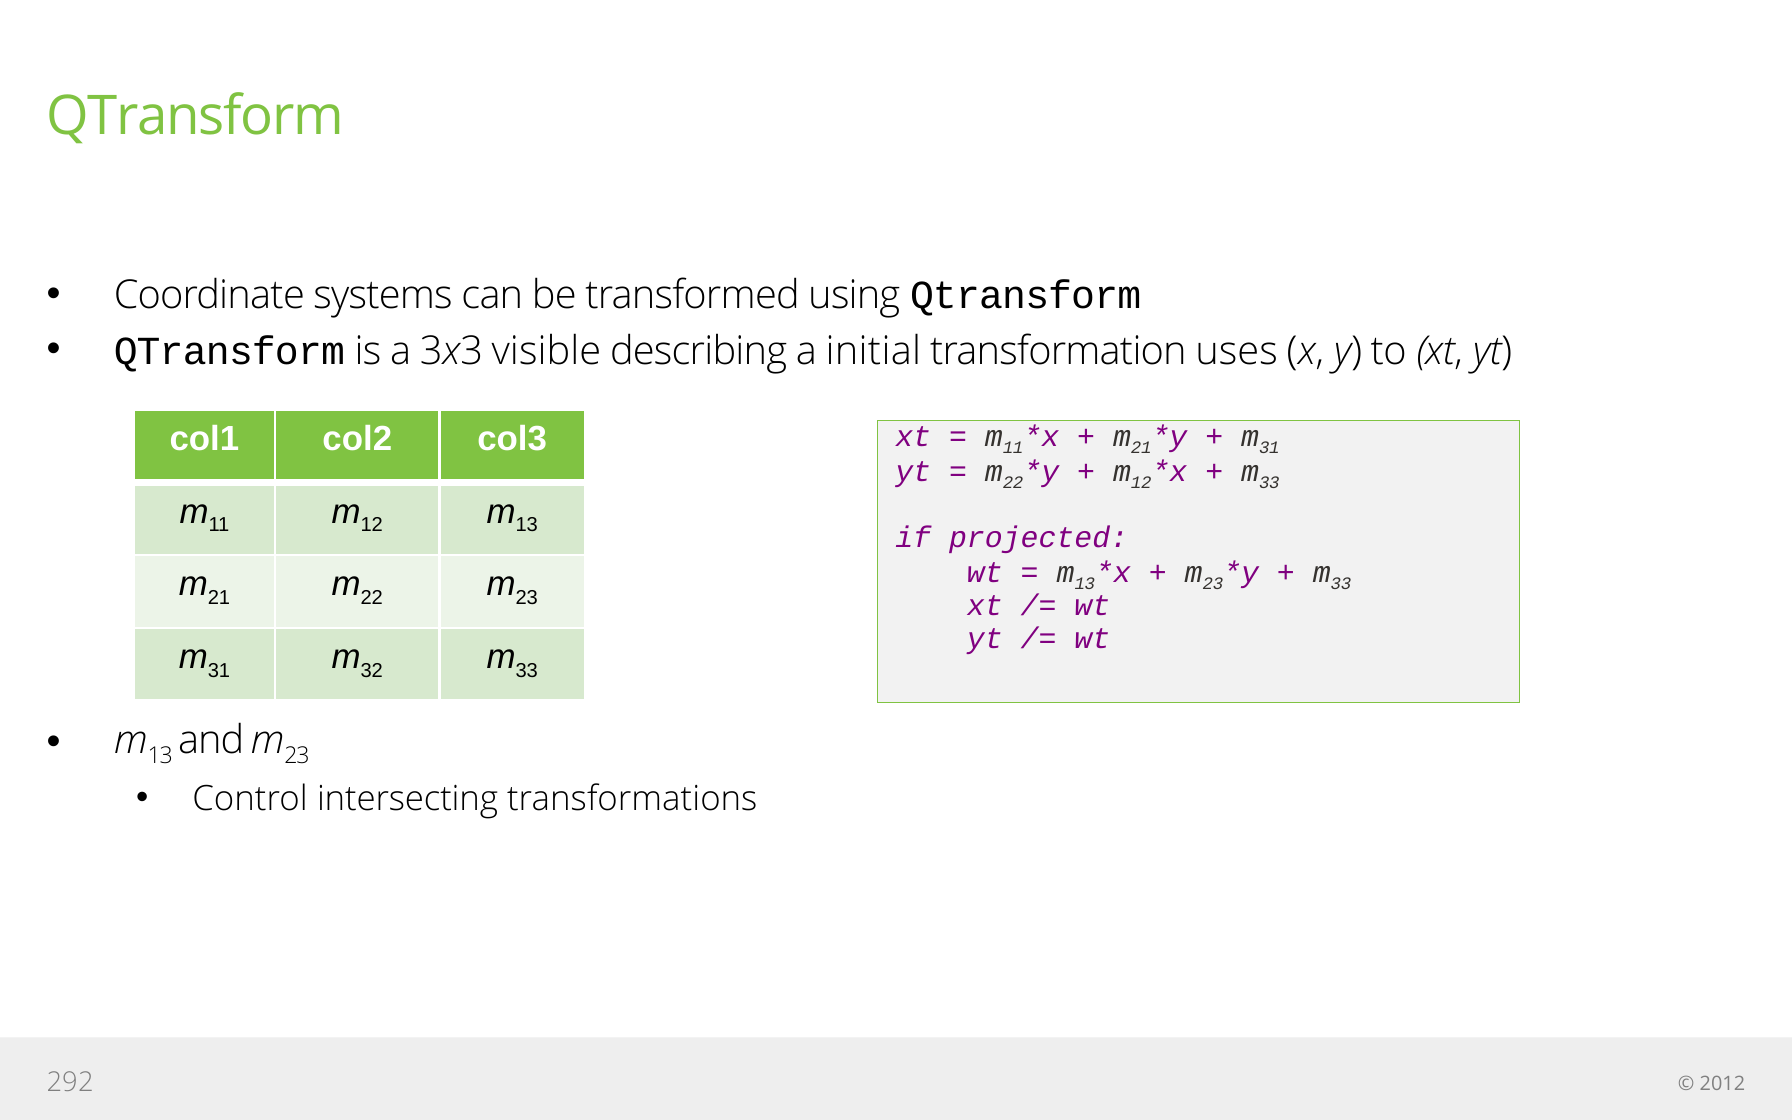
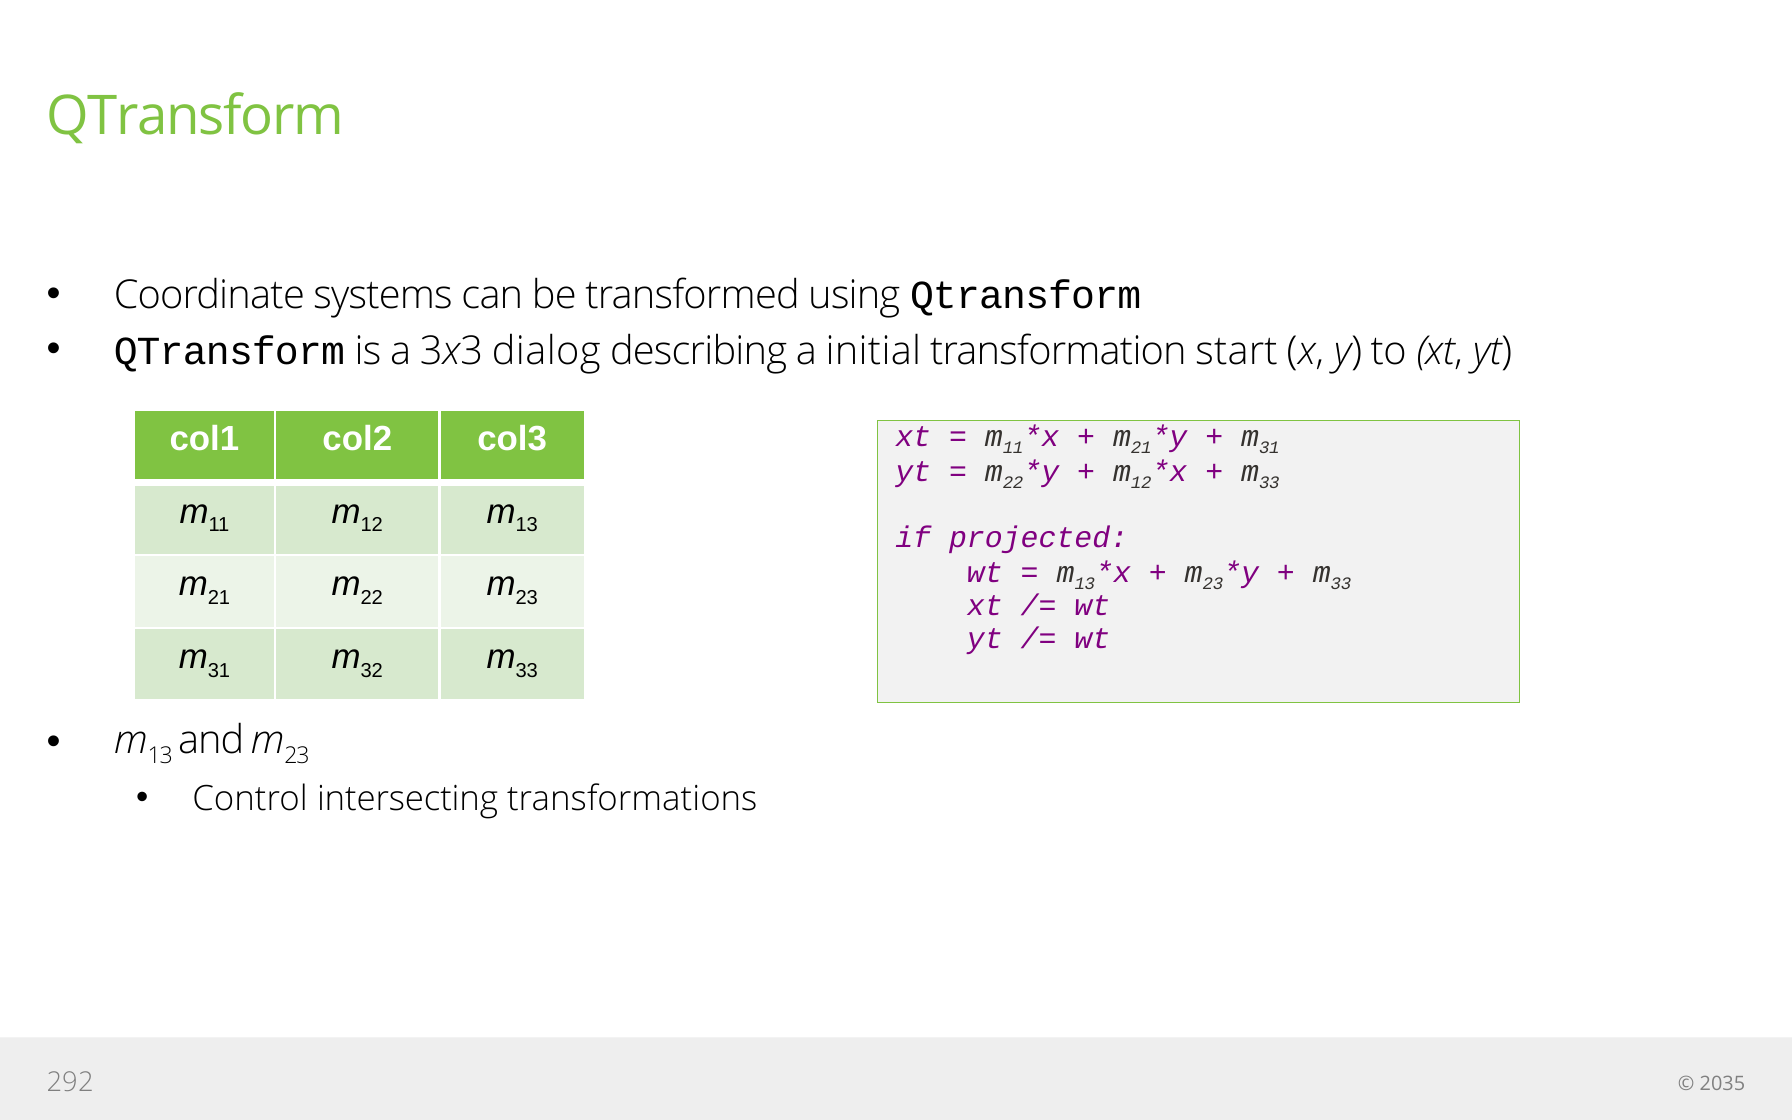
visible: visible -> dialog
uses: uses -> start
2012: 2012 -> 2035
